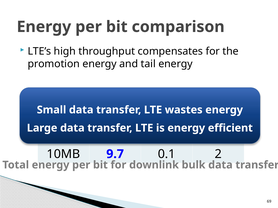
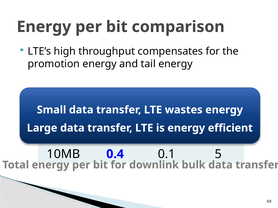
9.7: 9.7 -> 0.4
2: 2 -> 5
